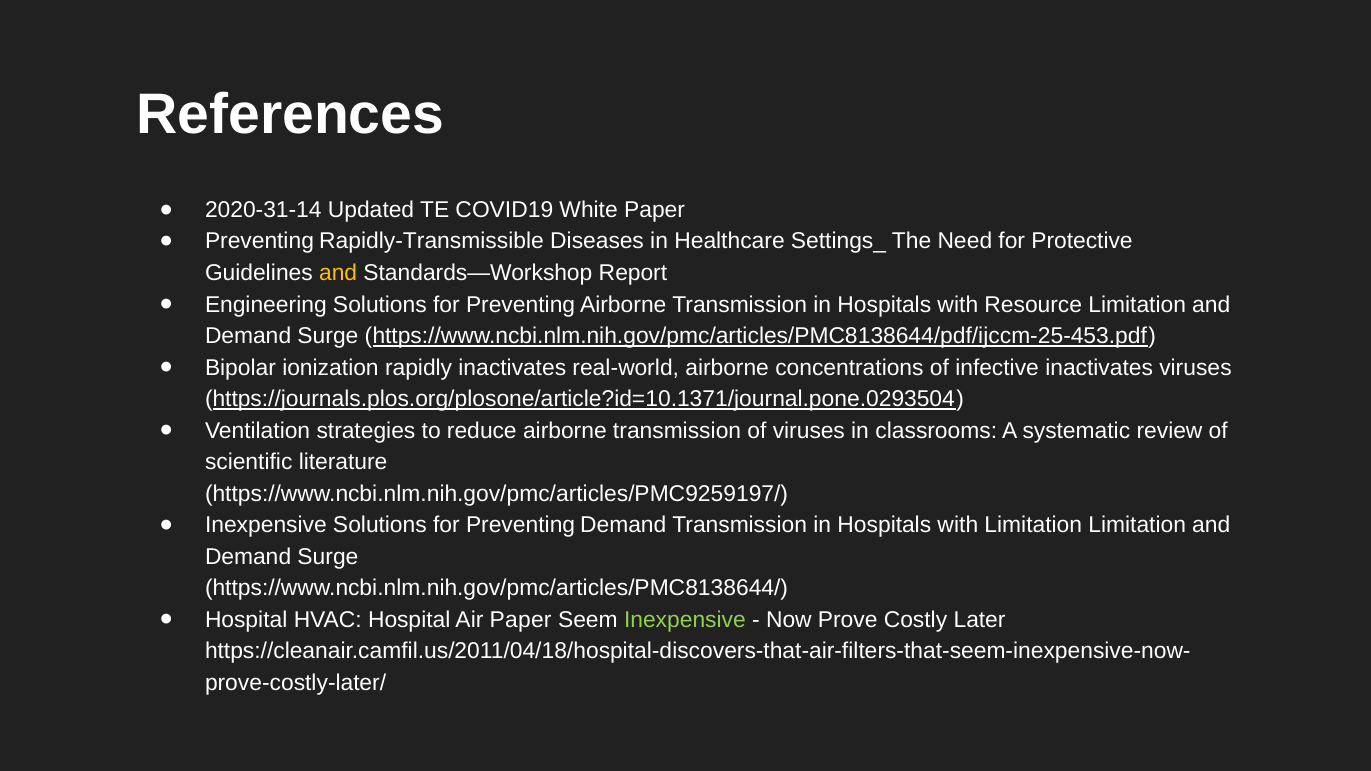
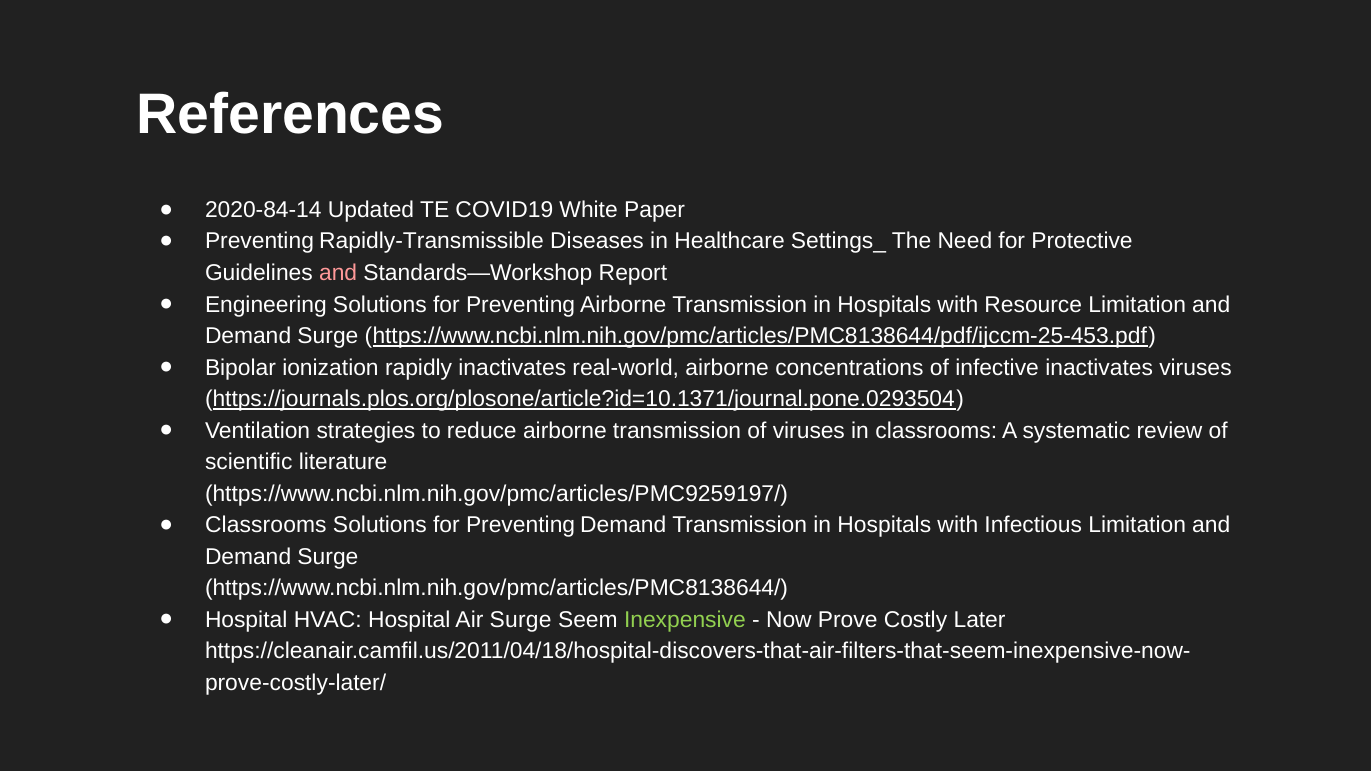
2020-31-14: 2020-31-14 -> 2020-84-14
and at (338, 273) colour: yellow -> pink
Inexpensive at (266, 525): Inexpensive -> Classrooms
with Limitation: Limitation -> Infectious
Air Paper: Paper -> Surge
